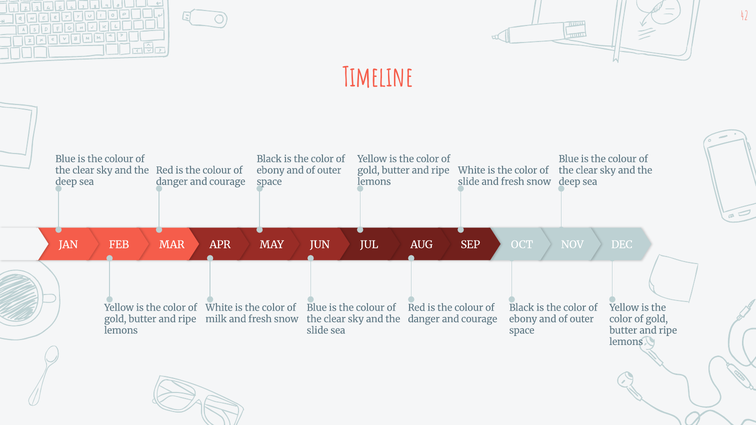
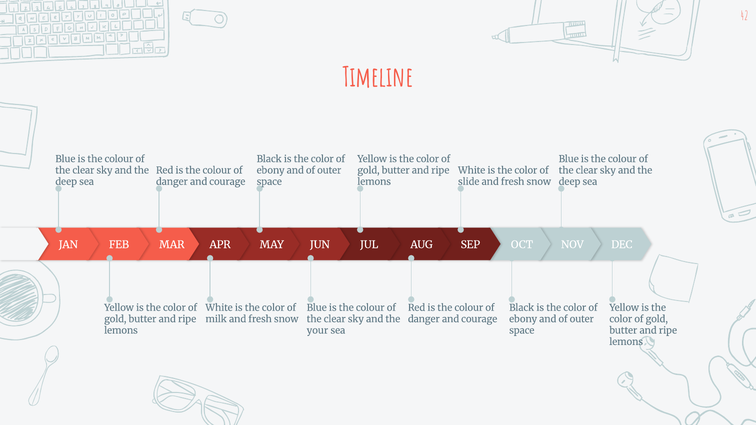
slide at (317, 331): slide -> your
